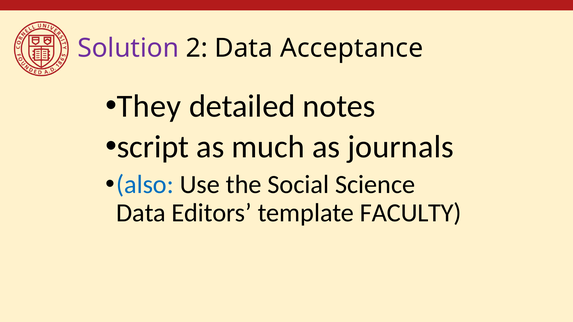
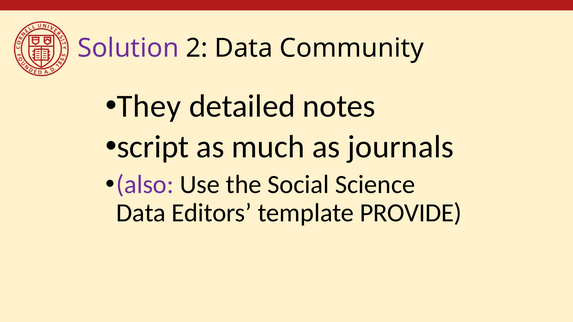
Acceptance: Acceptance -> Community
also colour: blue -> purple
FACULTY: FACULTY -> PROVIDE
